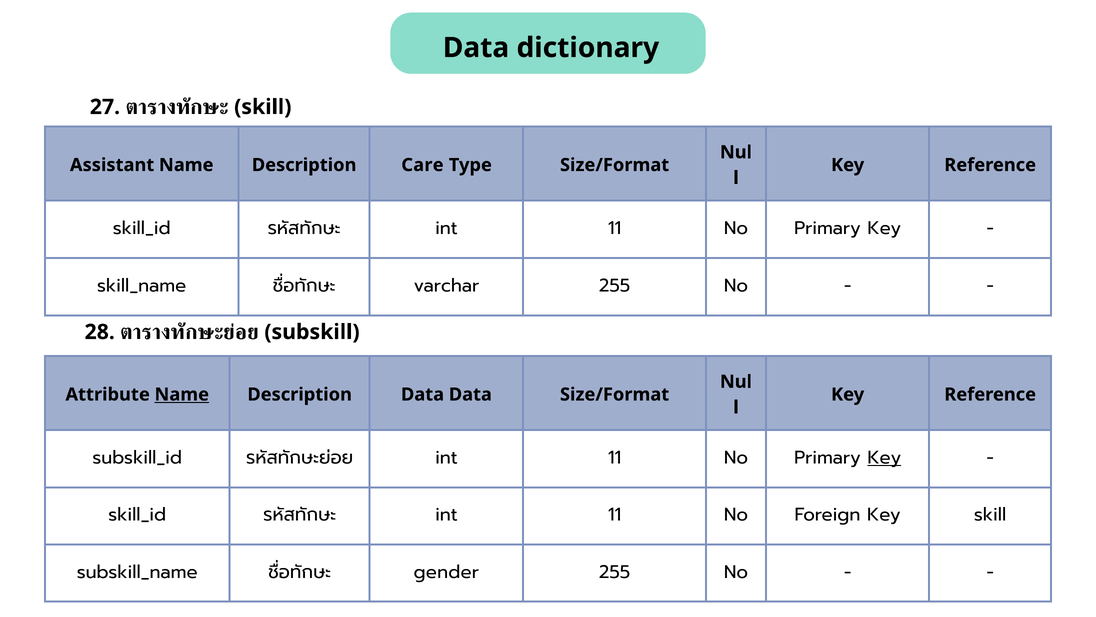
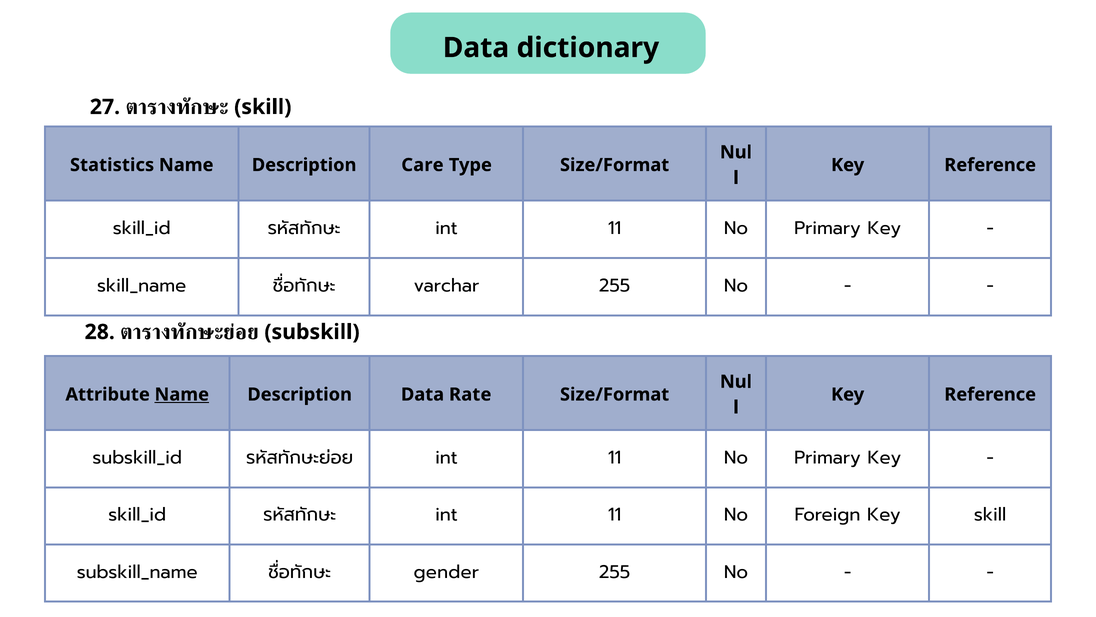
Assistant: Assistant -> Statistics
Data Data: Data -> Rate
Key at (884, 457) underline: present -> none
